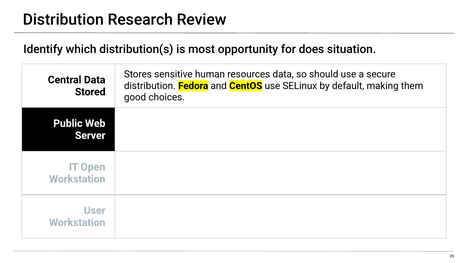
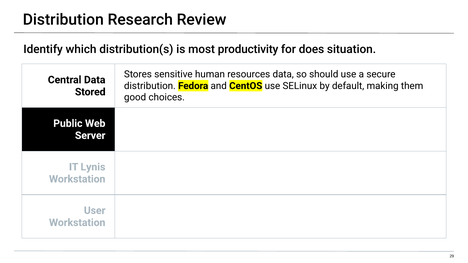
opportunity: opportunity -> productivity
Open: Open -> Lynis
